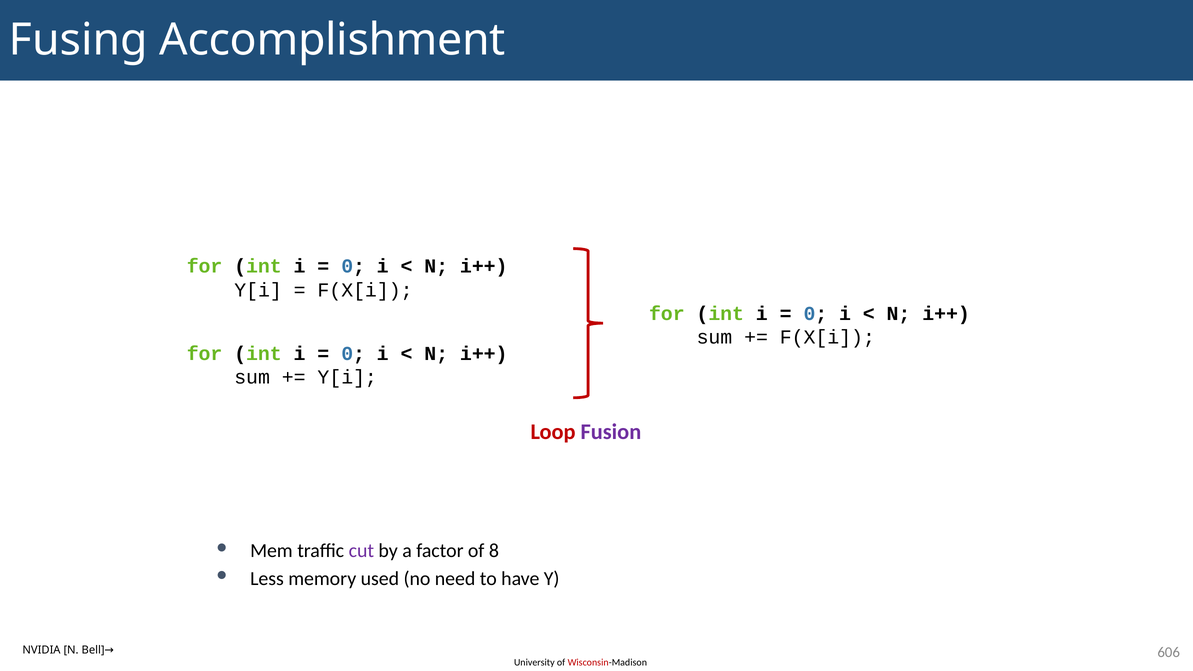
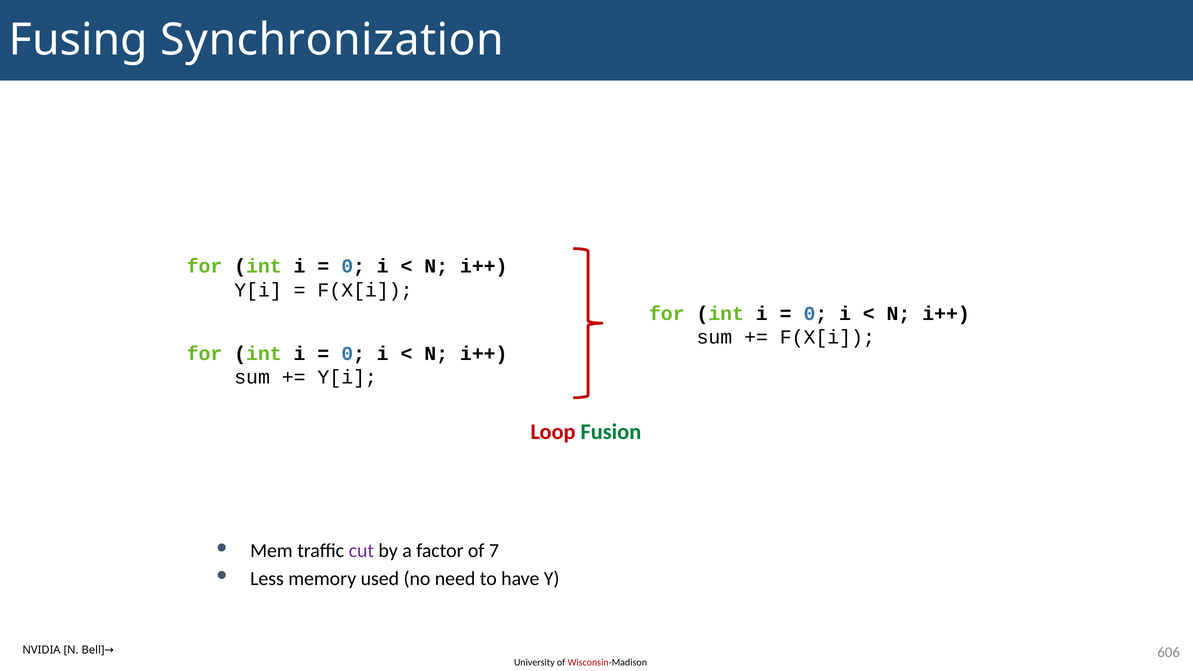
Accomplishment: Accomplishment -> Synchronization
Fusion colour: purple -> green
8: 8 -> 7
